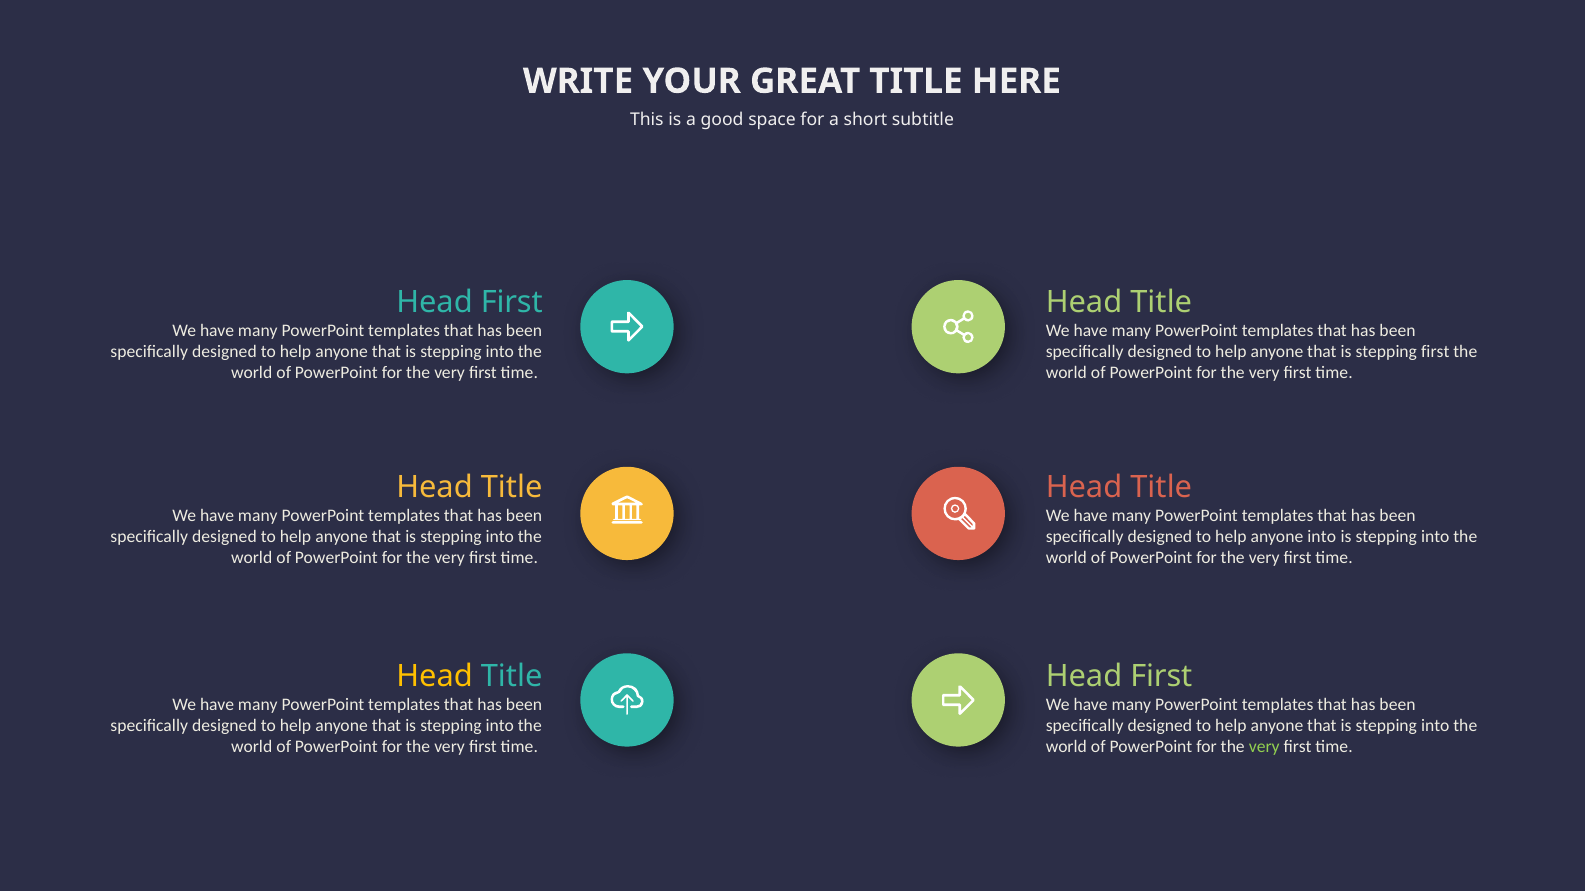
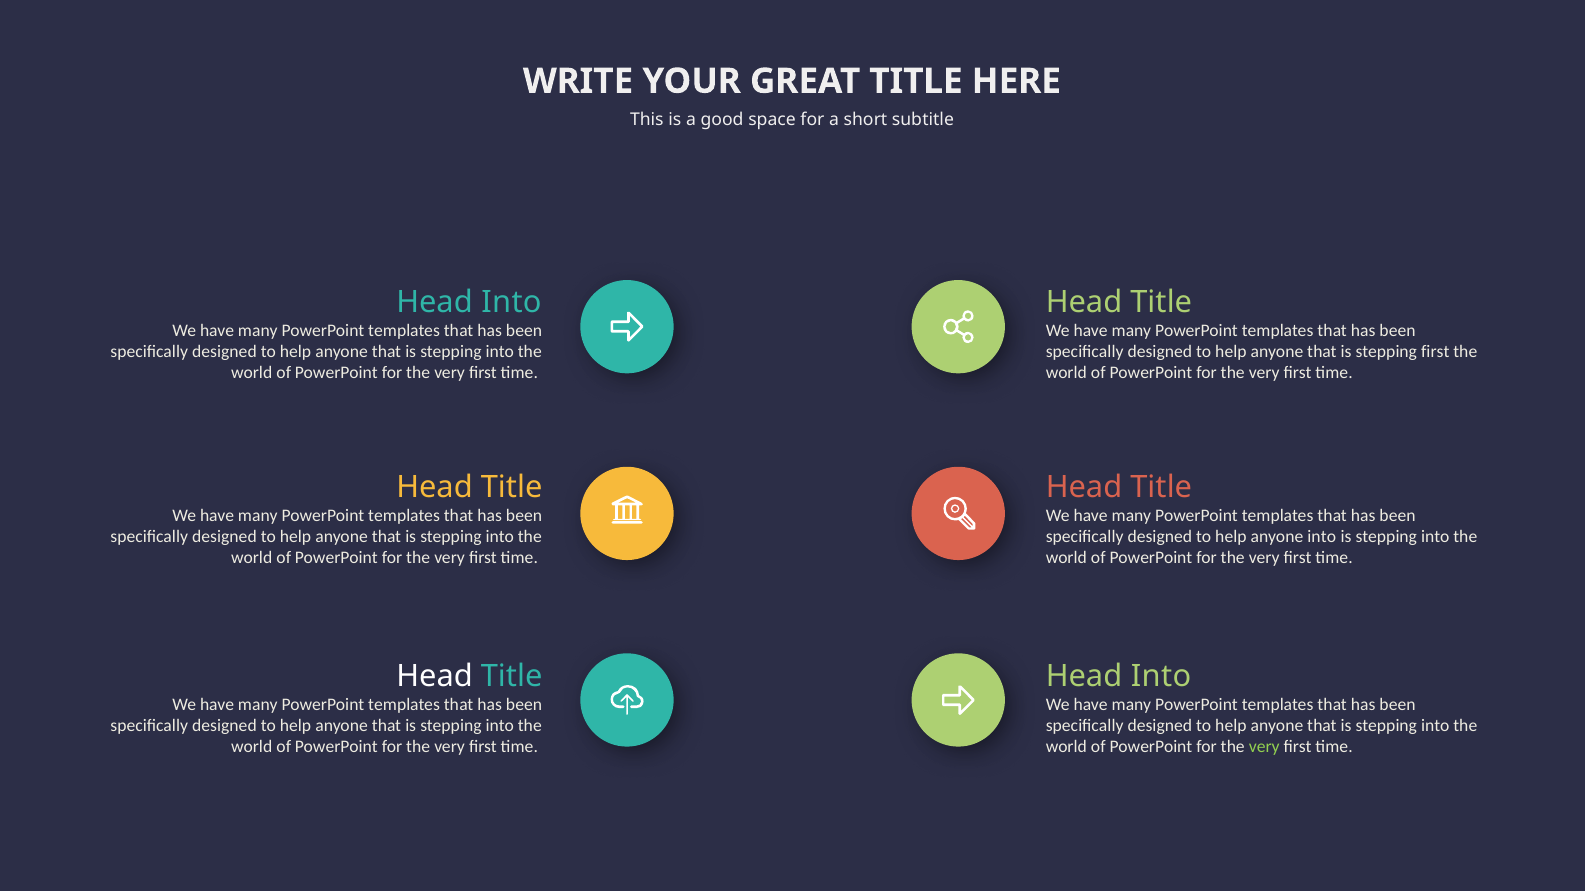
First at (512, 303): First -> Into
Head at (435, 676) colour: yellow -> white
First at (1161, 676): First -> Into
